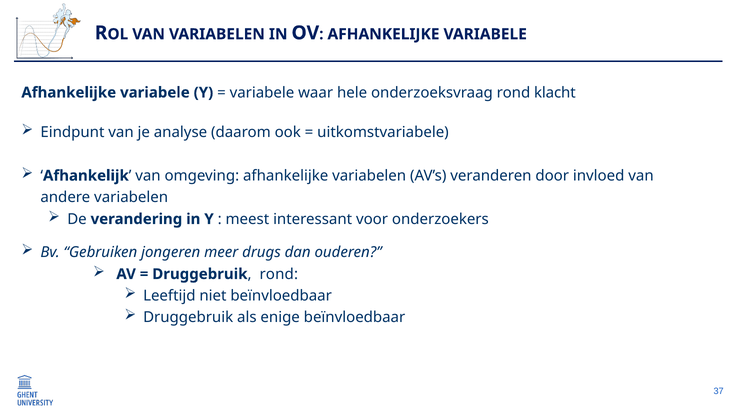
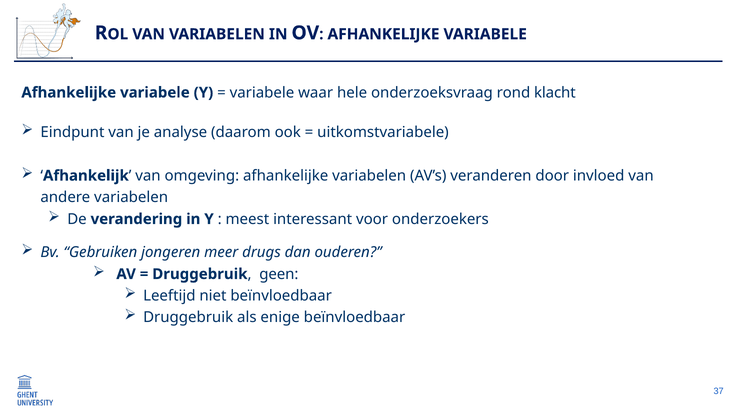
rond at (279, 274): rond -> geen
